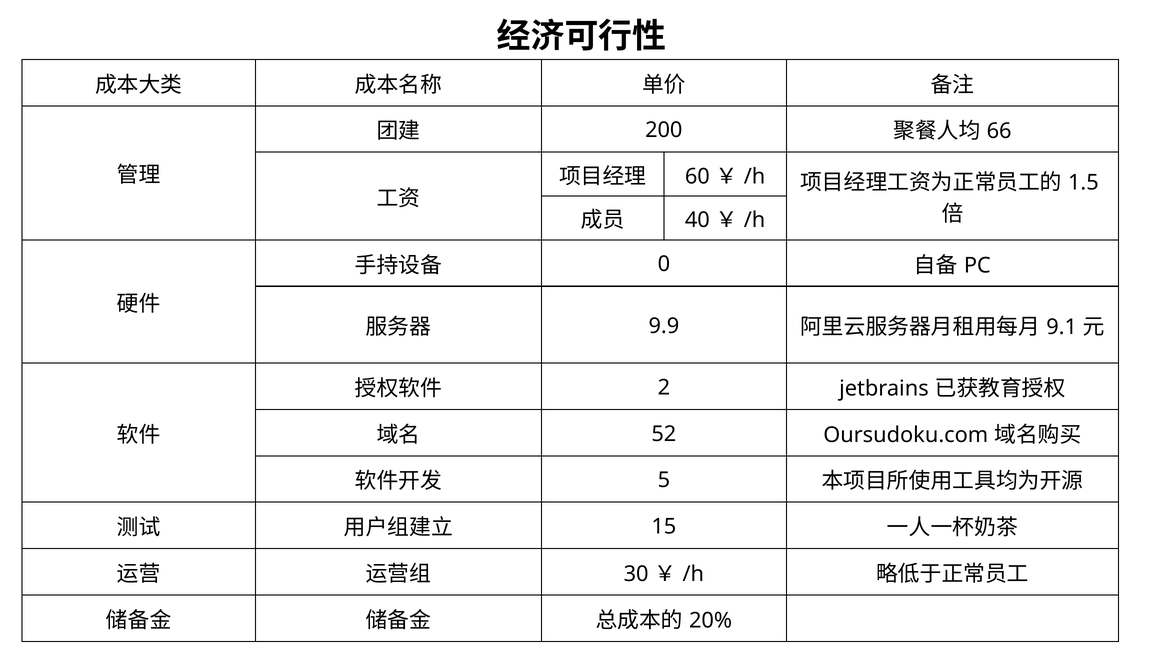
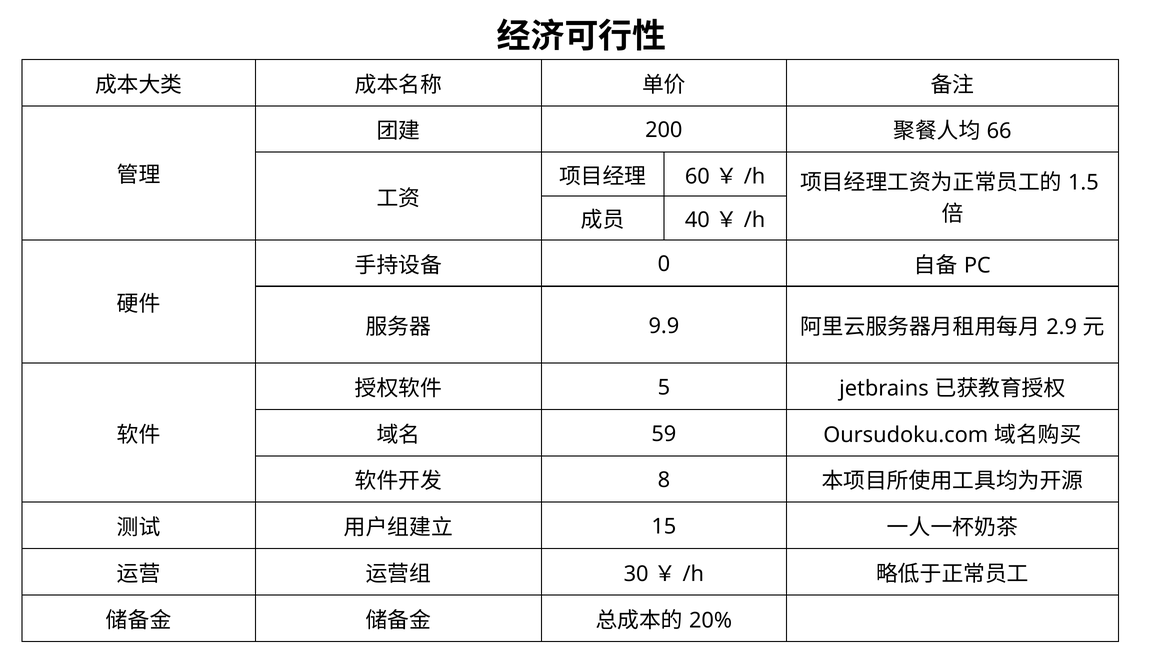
9.1: 9.1 -> 2.9
2: 2 -> 5
52: 52 -> 59
5: 5 -> 8
